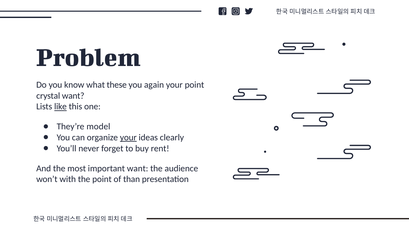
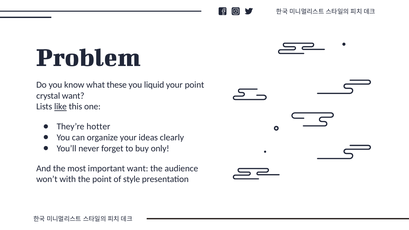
again: again -> liquid
model: model -> hotter
your at (128, 138) underline: present -> none
rent: rent -> only
than: than -> style
